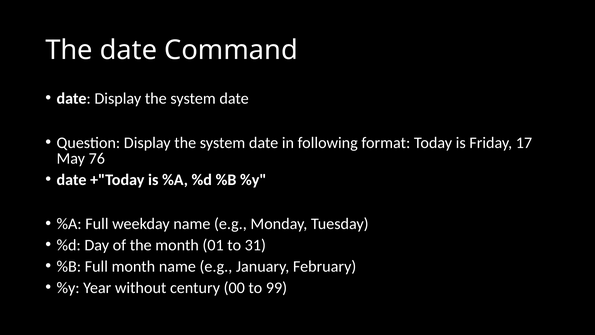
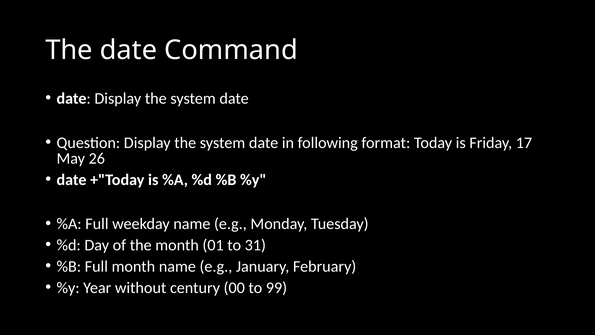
76: 76 -> 26
